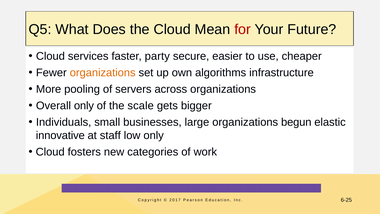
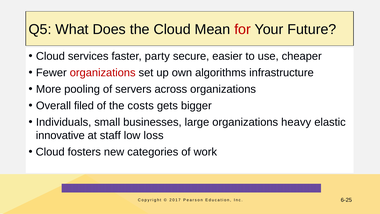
organizations at (103, 73) colour: orange -> red
Overall only: only -> filed
scale: scale -> costs
begun: begun -> heavy
low only: only -> loss
